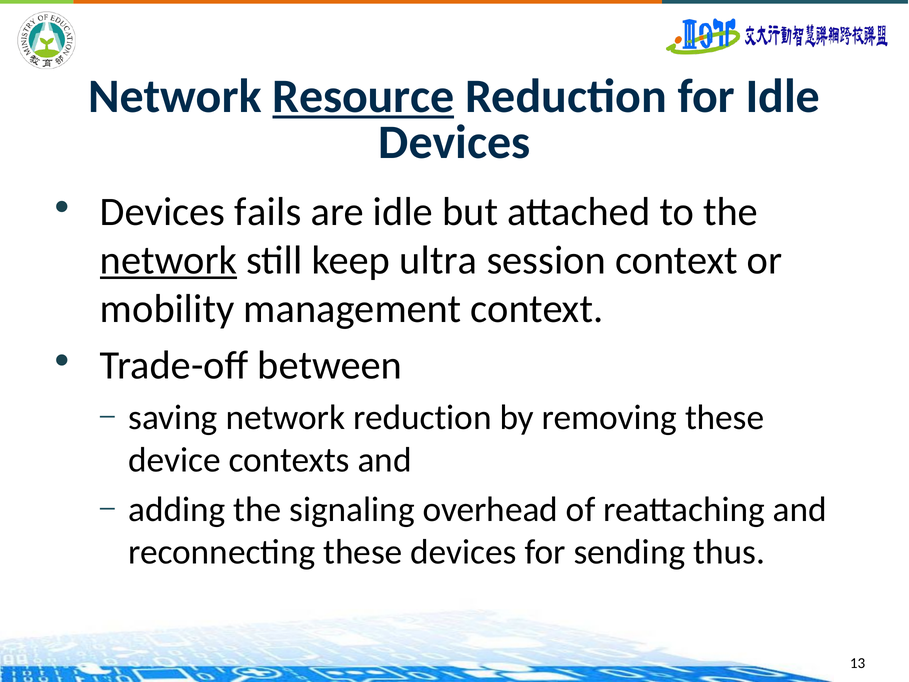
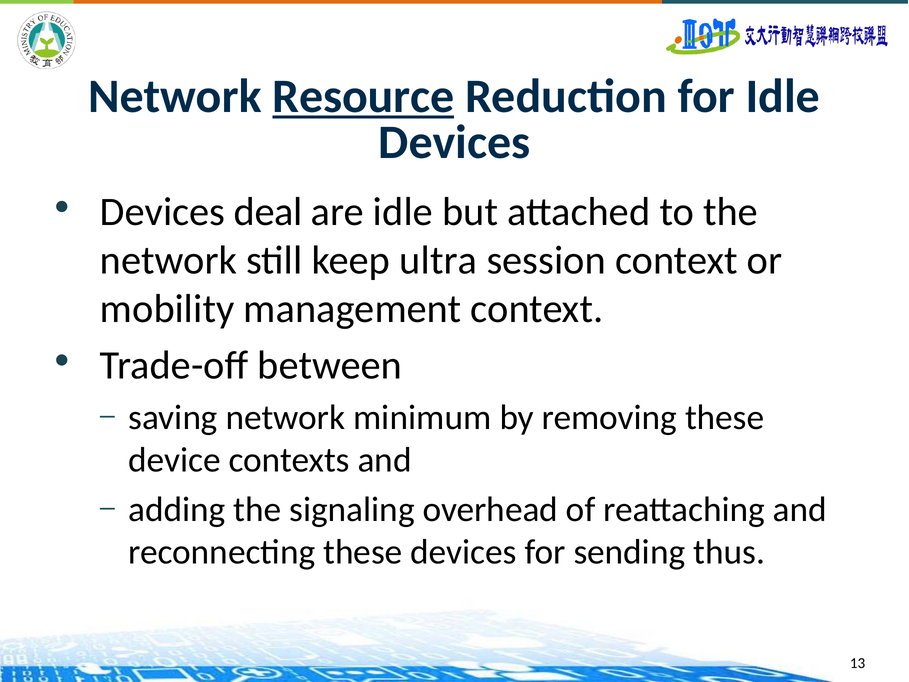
fails: fails -> deal
network at (168, 260) underline: present -> none
network reduction: reduction -> minimum
